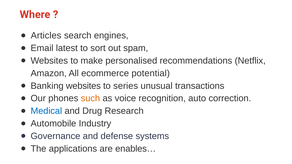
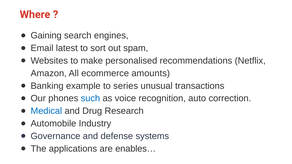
Articles: Articles -> Gaining
potential: potential -> amounts
Banking websites: websites -> example
such colour: orange -> blue
